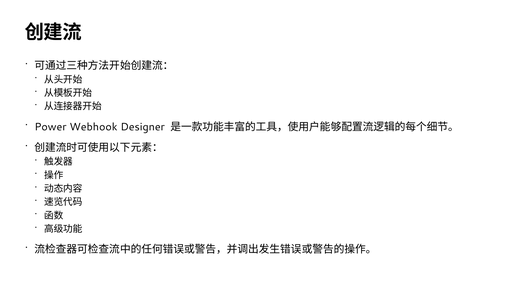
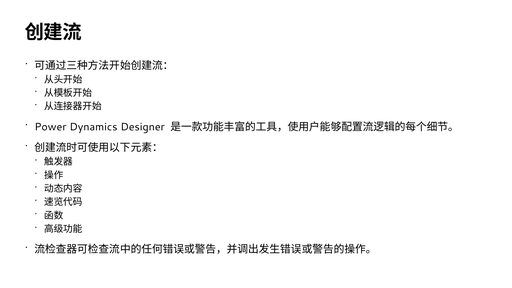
Webhook: Webhook -> Dynamics
